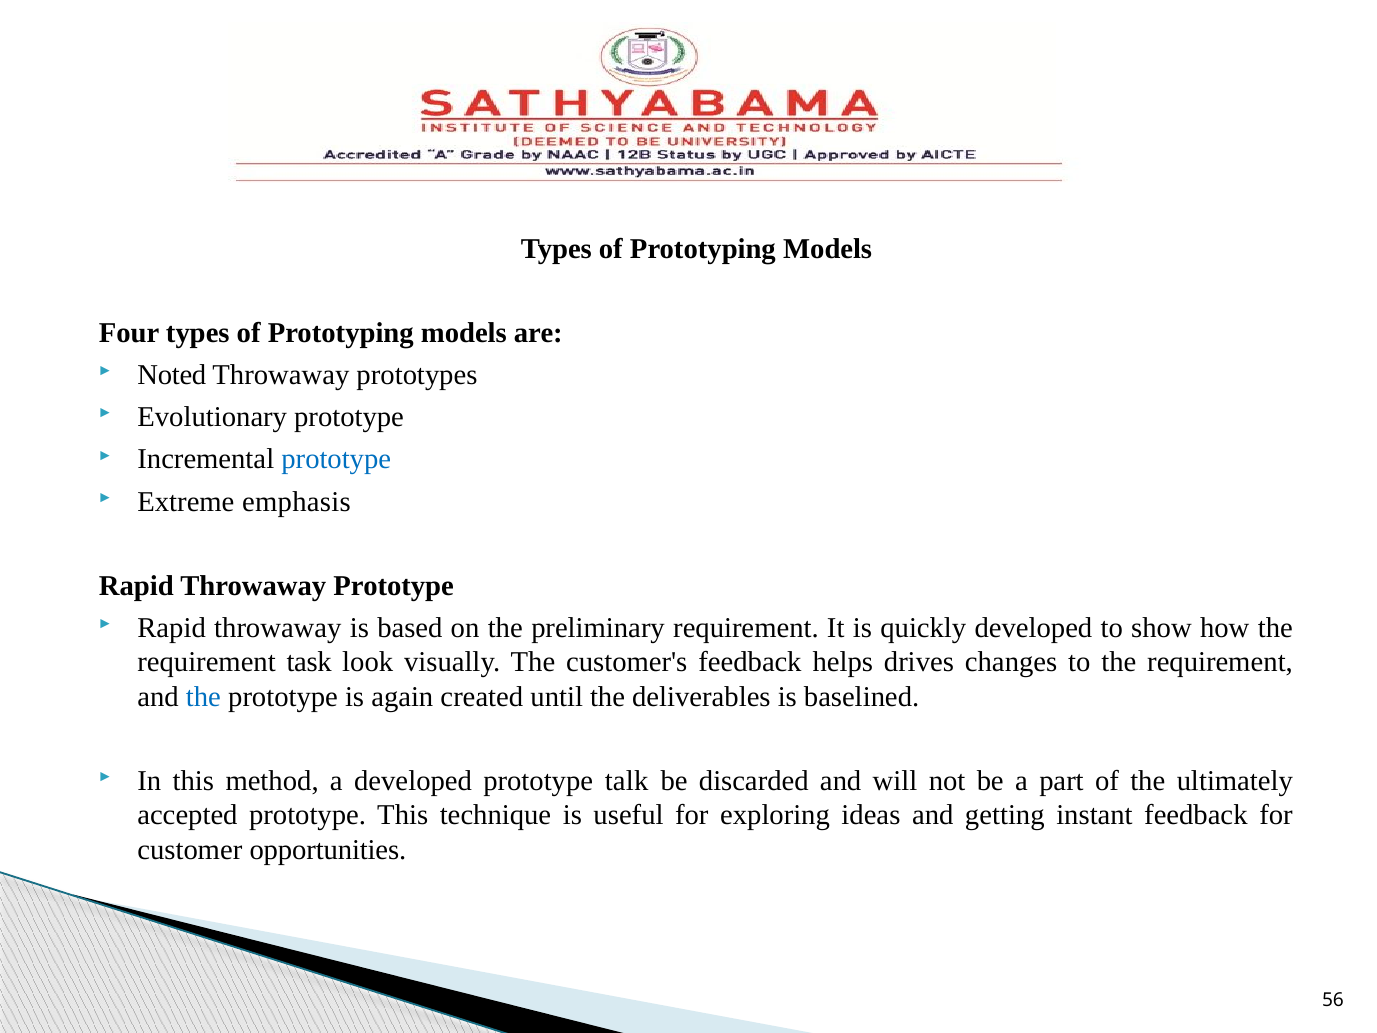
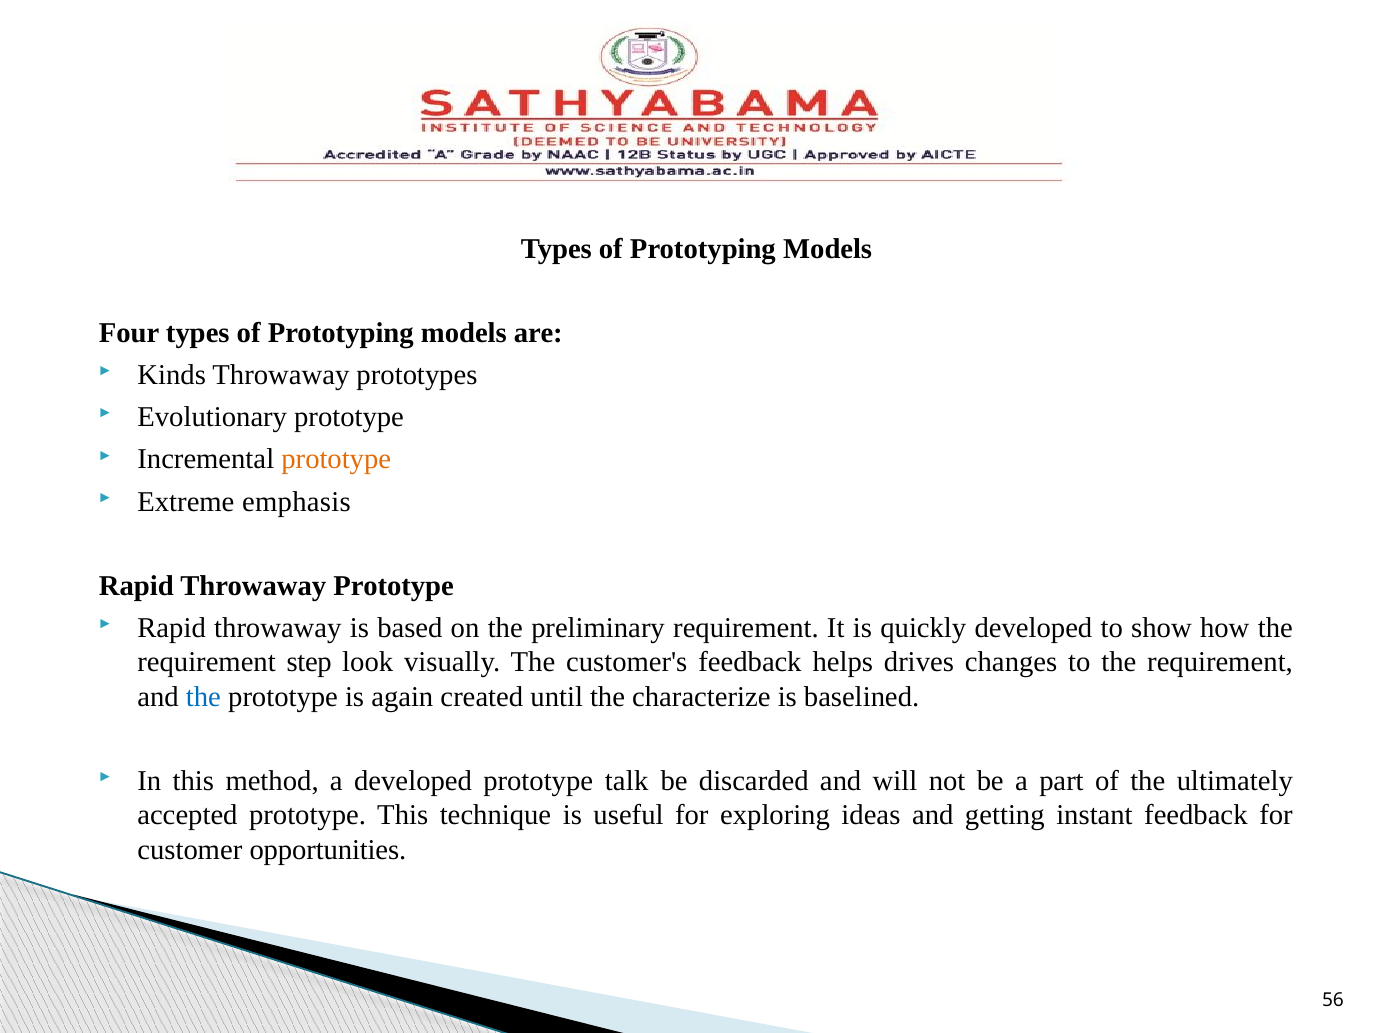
Noted: Noted -> Kinds
prototype at (336, 459) colour: blue -> orange
task: task -> step
deliverables: deliverables -> characterize
